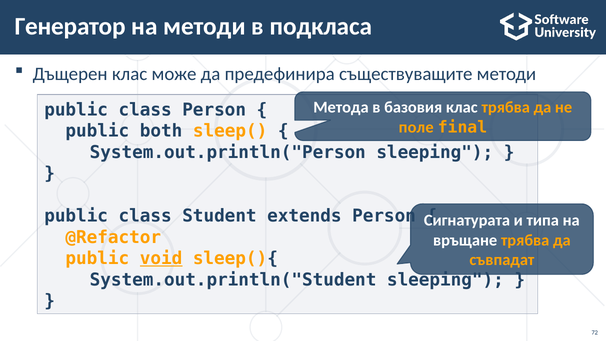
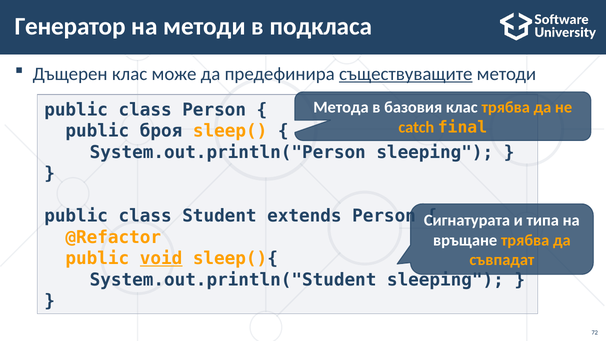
съществуващите underline: none -> present
поле: поле -> catch
both: both -> броя
